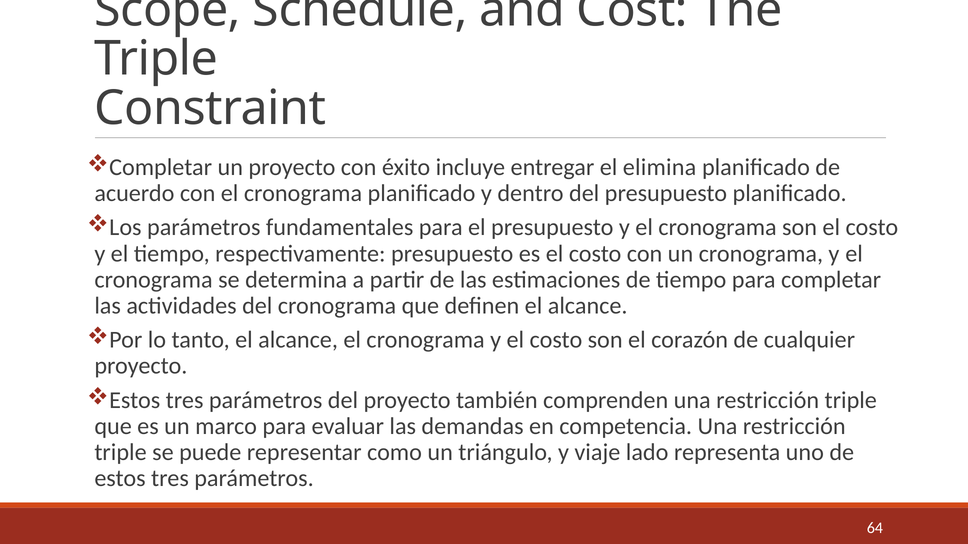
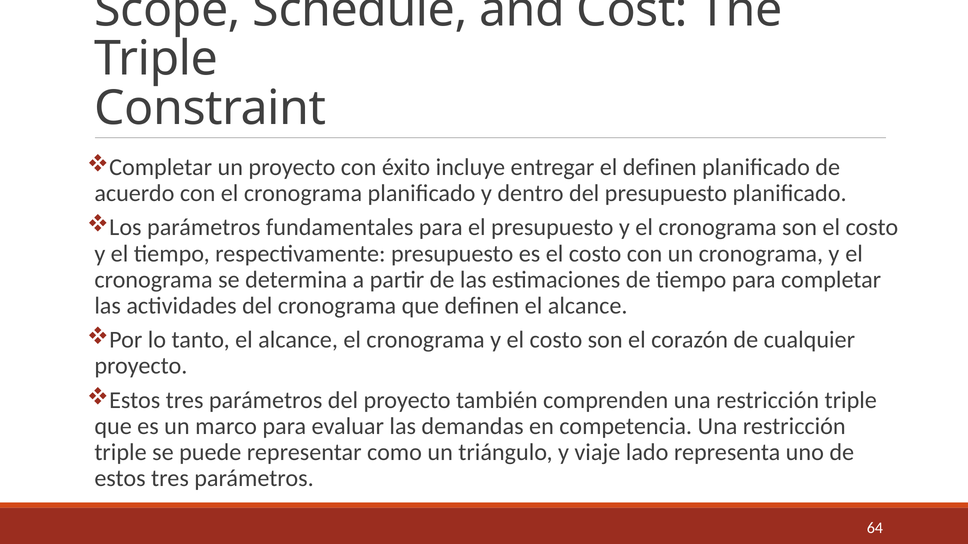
el elimina: elimina -> definen
